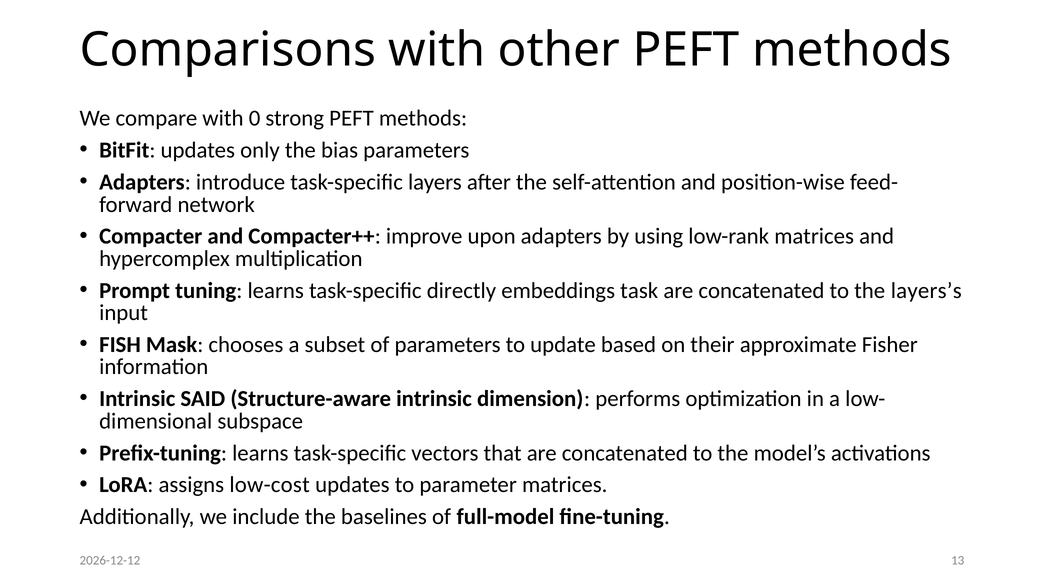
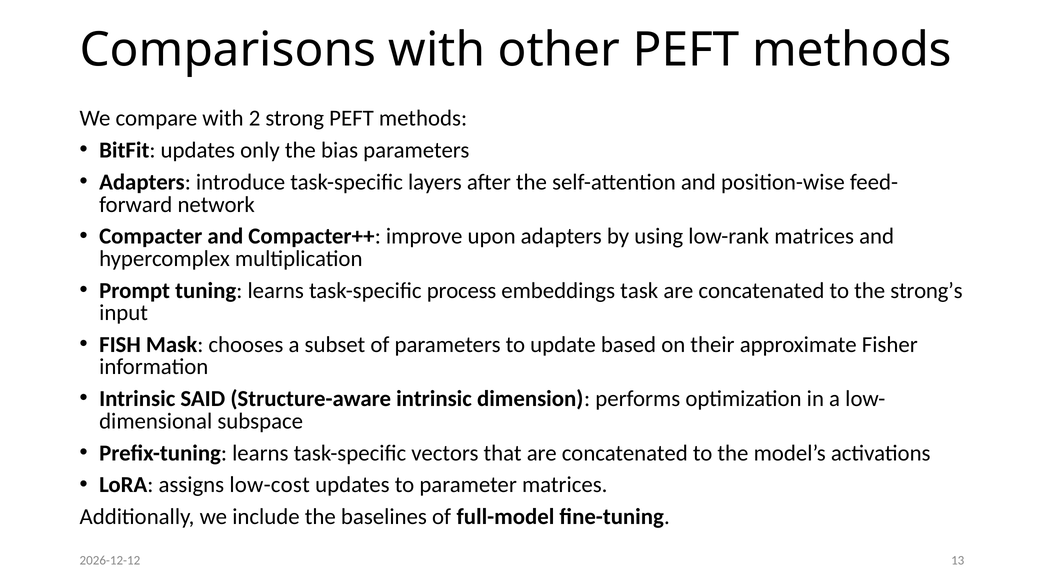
0: 0 -> 2
directly: directly -> process
layers’s: layers’s -> strong’s
